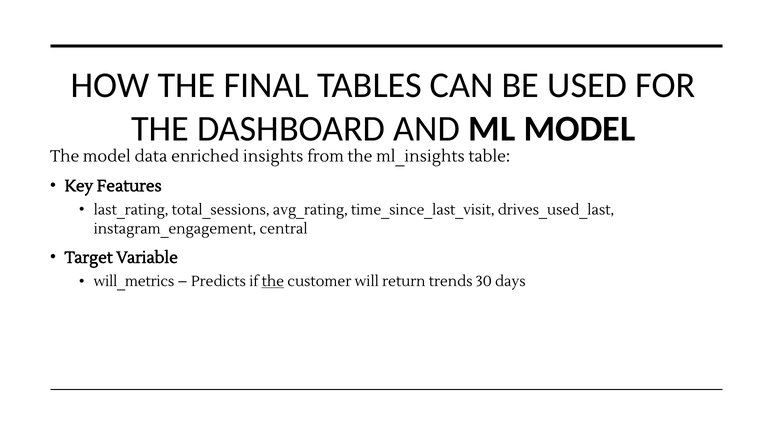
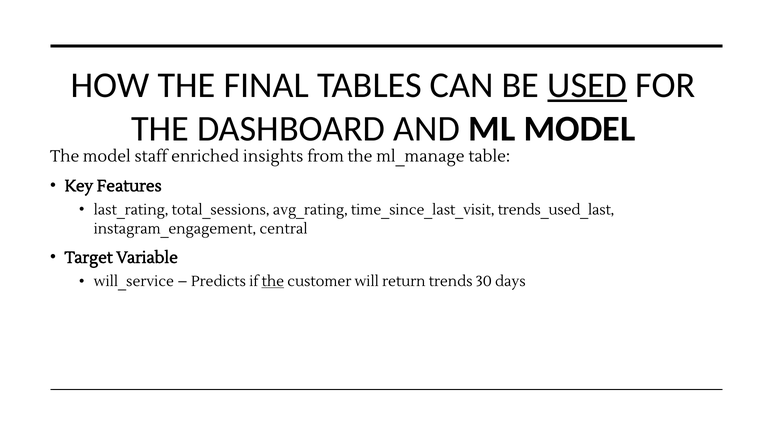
USED underline: none -> present
data: data -> staff
ml_insights: ml_insights -> ml_manage
drives_used_last: drives_used_last -> trends_used_last
will_metrics: will_metrics -> will_service
